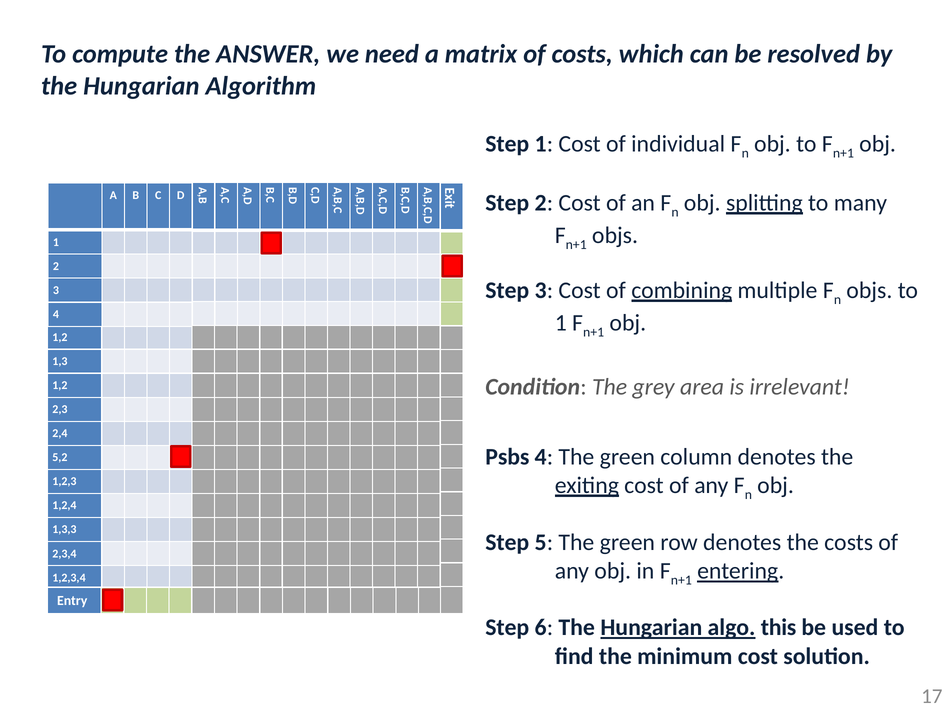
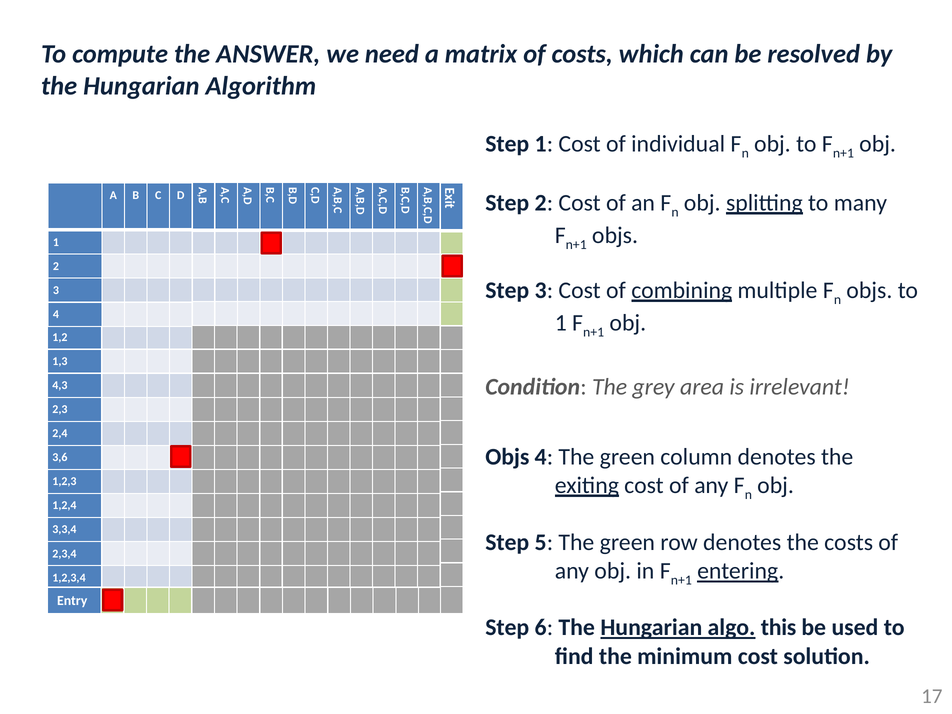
1,2 at (60, 385): 1,2 -> 4,3
Psbs at (507, 457): Psbs -> Objs
5,2: 5,2 -> 3,6
1,3,3: 1,3,3 -> 3,3,4
